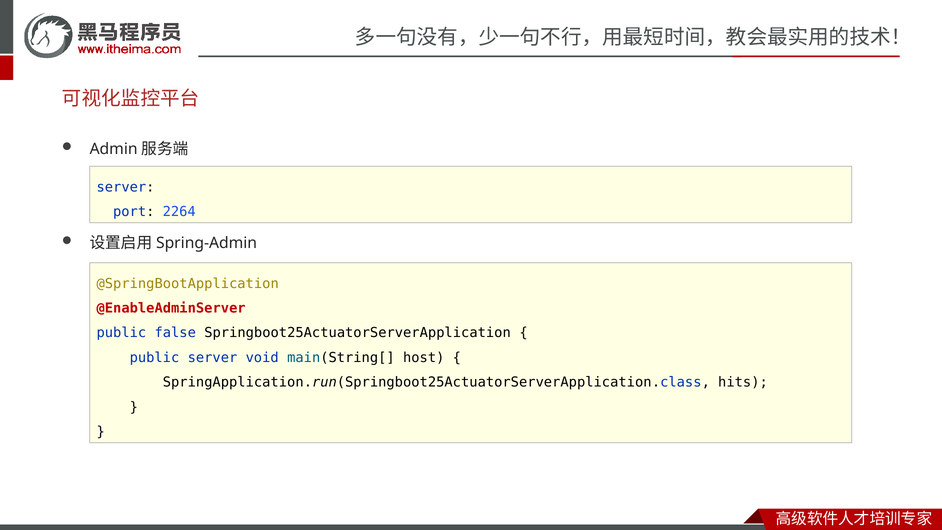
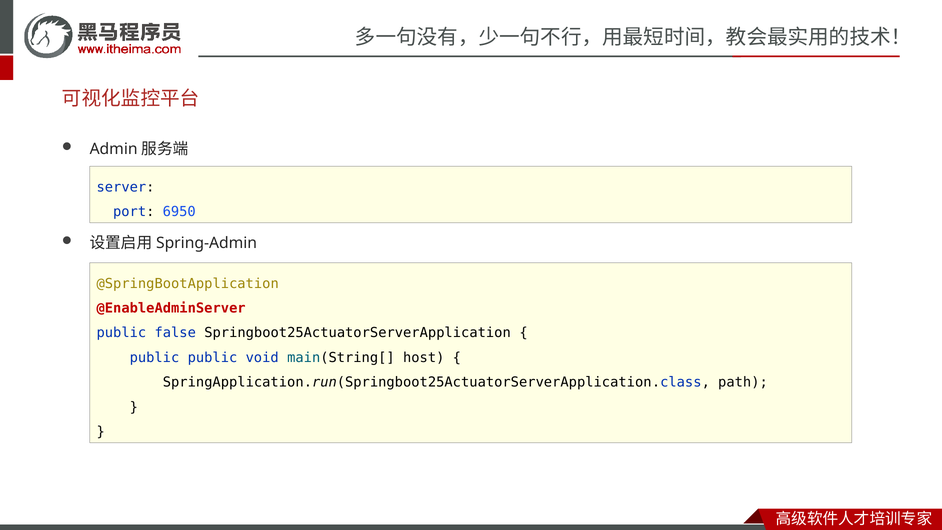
2264: 2264 -> 6950
public server: server -> public
hits: hits -> path
